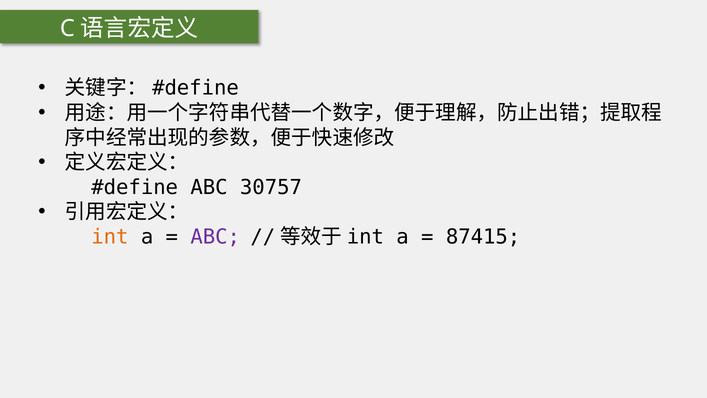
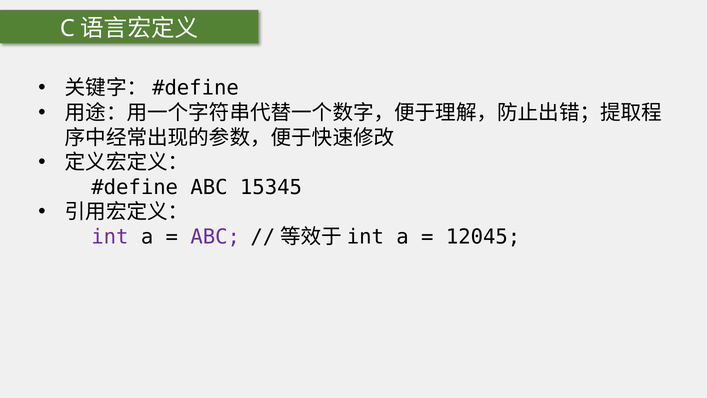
30757: 30757 -> 15345
int colour: orange -> purple
87415: 87415 -> 12045
